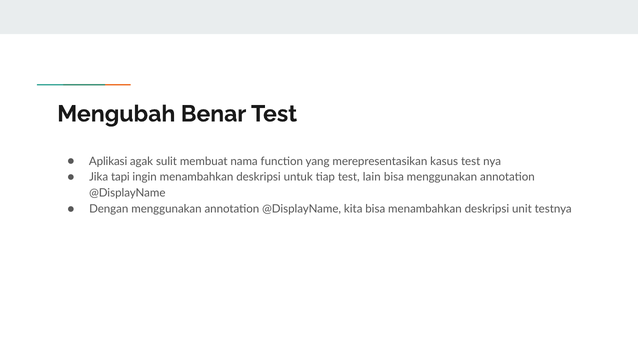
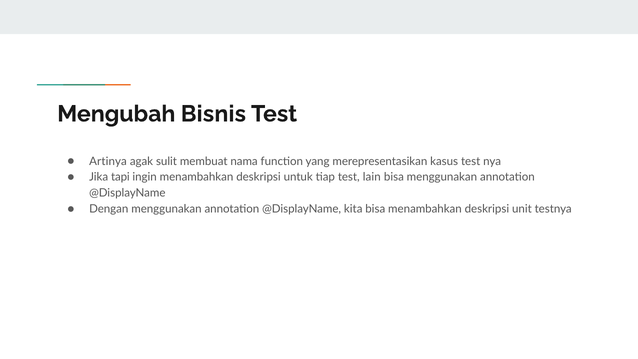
Benar: Benar -> Bisnis
Aplikasi: Aplikasi -> Artinya
